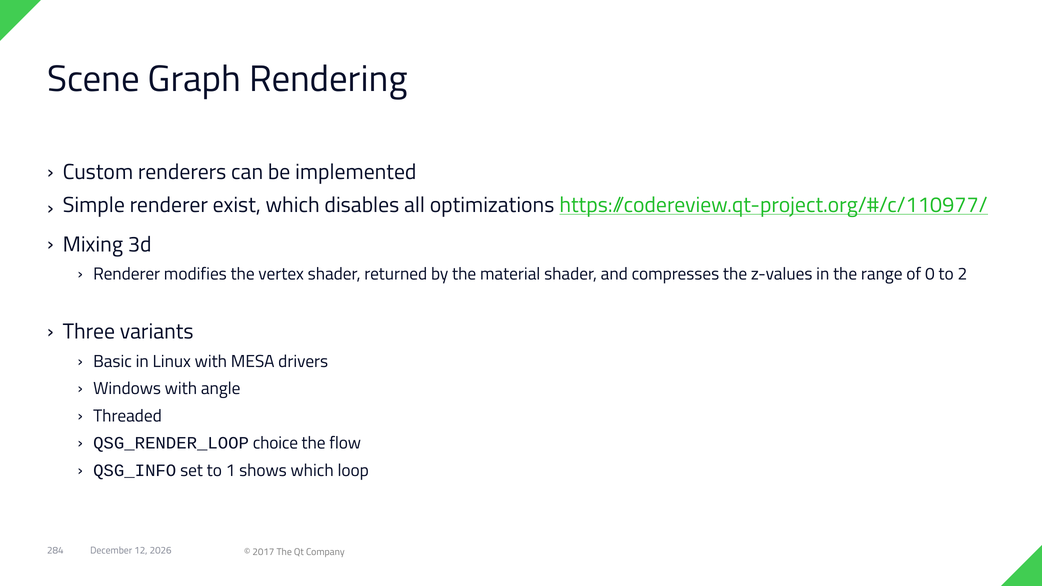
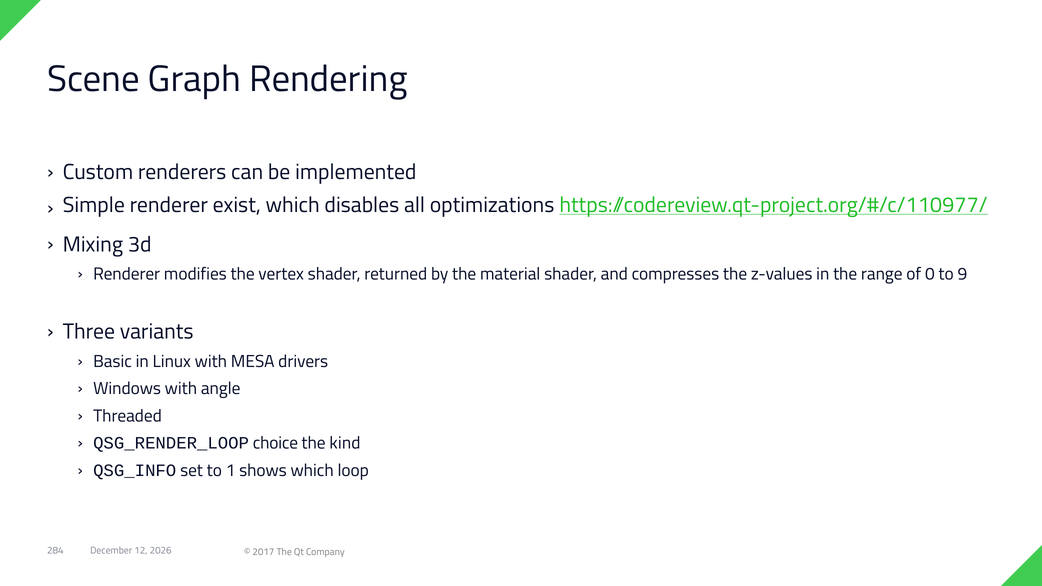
2: 2 -> 9
flow: flow -> kind
